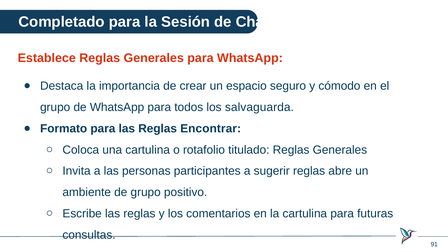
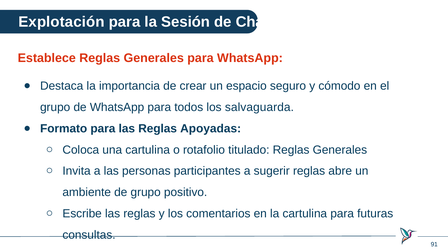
Completado: Completado -> Explotación
Encontrar: Encontrar -> Apoyadas
